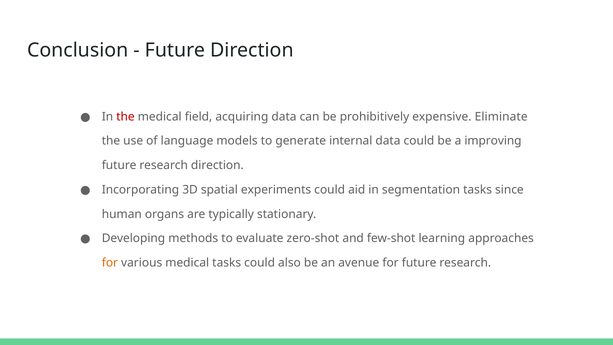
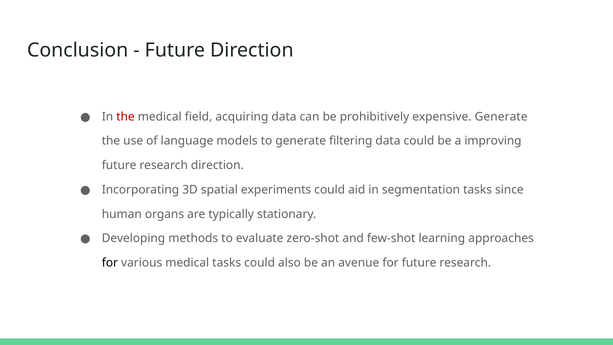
expensive Eliminate: Eliminate -> Generate
internal: internal -> filtering
for at (110, 263) colour: orange -> black
